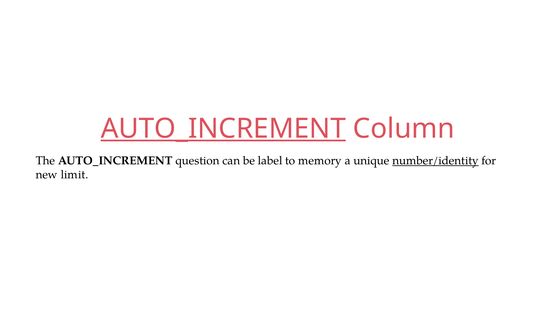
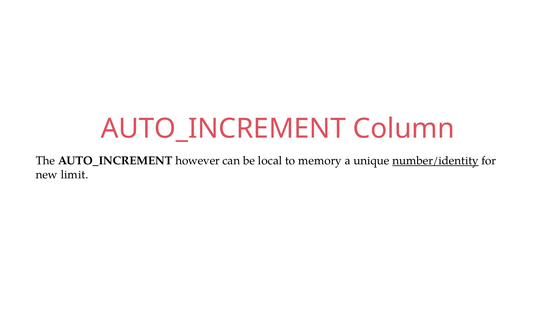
AUTO_INCREMENT at (223, 128) underline: present -> none
question: question -> however
label: label -> local
